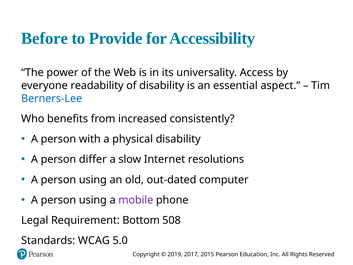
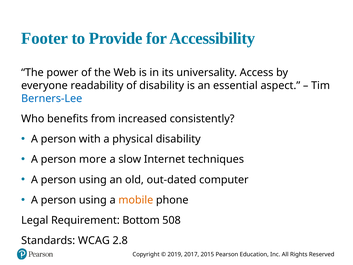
Before: Before -> Footer
differ: differ -> more
resolutions: resolutions -> techniques
mobile colour: purple -> orange
5.0: 5.0 -> 2.8
